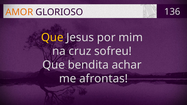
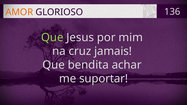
Que at (52, 38) colour: yellow -> light green
sofreu: sofreu -> jamais
afrontas: afrontas -> suportar
